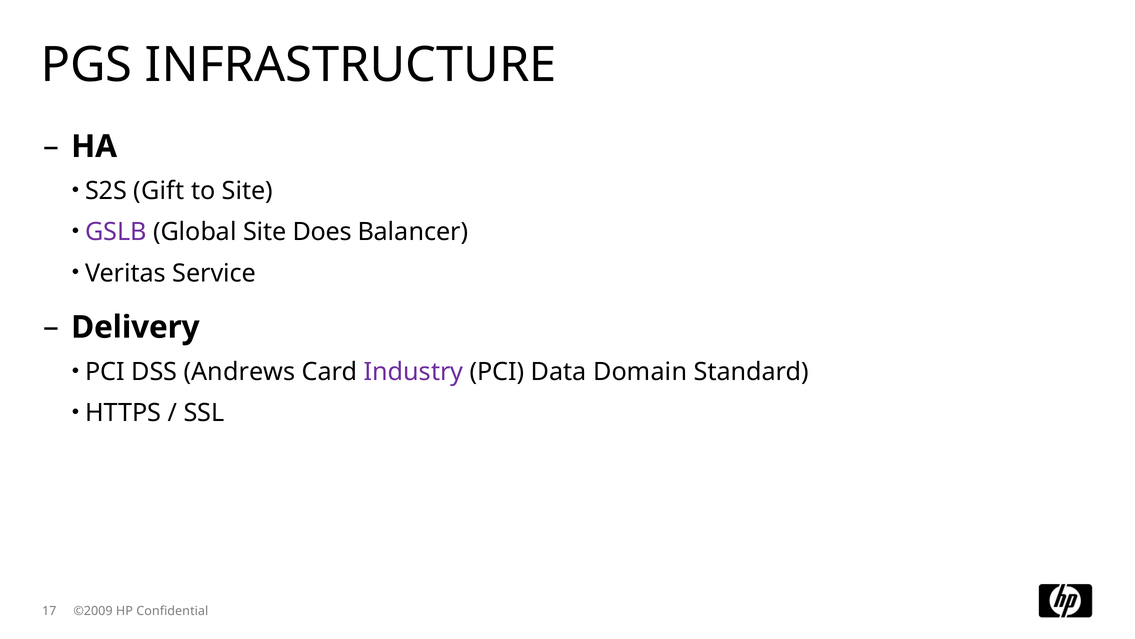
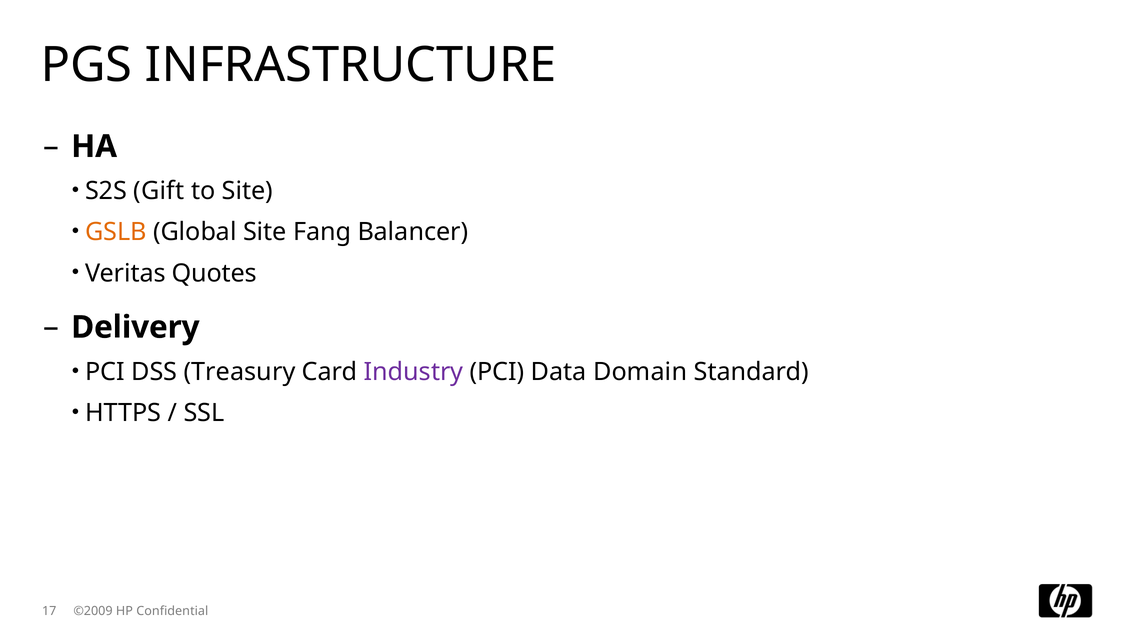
GSLB colour: purple -> orange
Does: Does -> Fang
Service: Service -> Quotes
Andrews: Andrews -> Treasury
